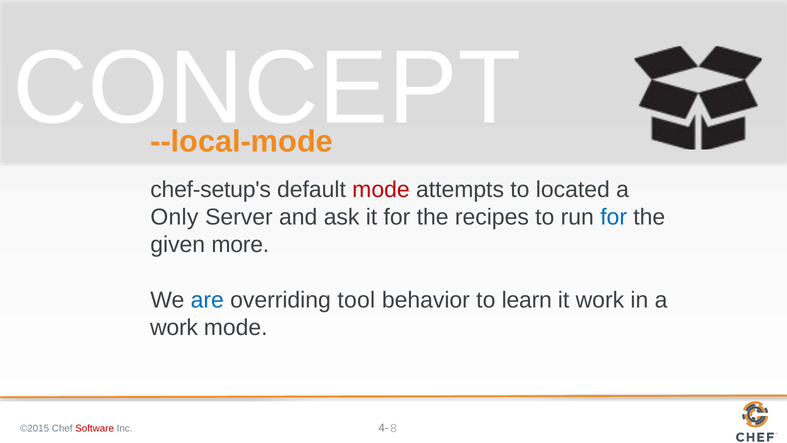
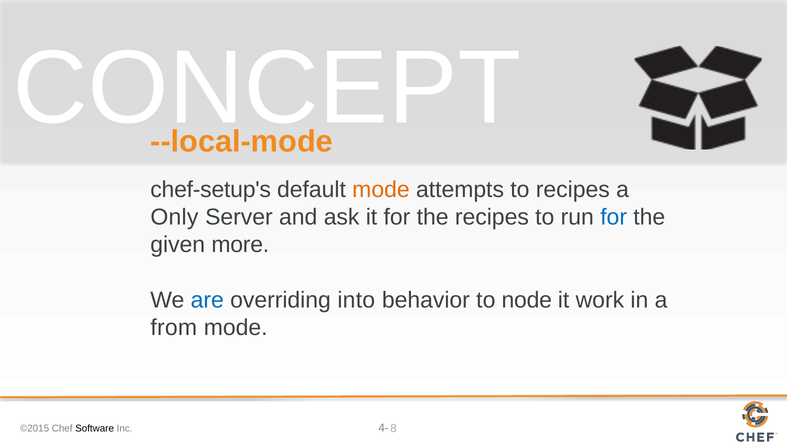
mode at (381, 190) colour: red -> orange
to located: located -> recipes
tool: tool -> into
learn: learn -> node
work at (174, 327): work -> from
Software colour: red -> black
